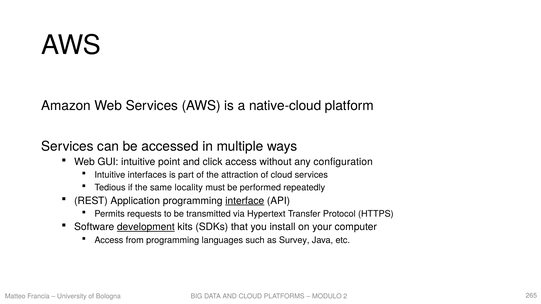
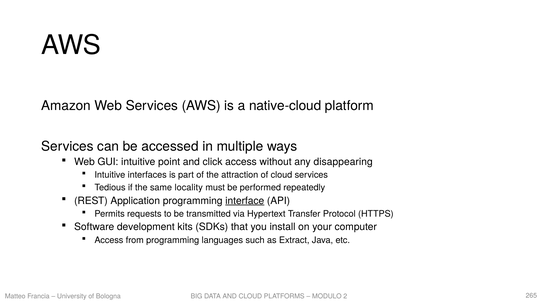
configuration: configuration -> disappearing
development underline: present -> none
Survey: Survey -> Extract
